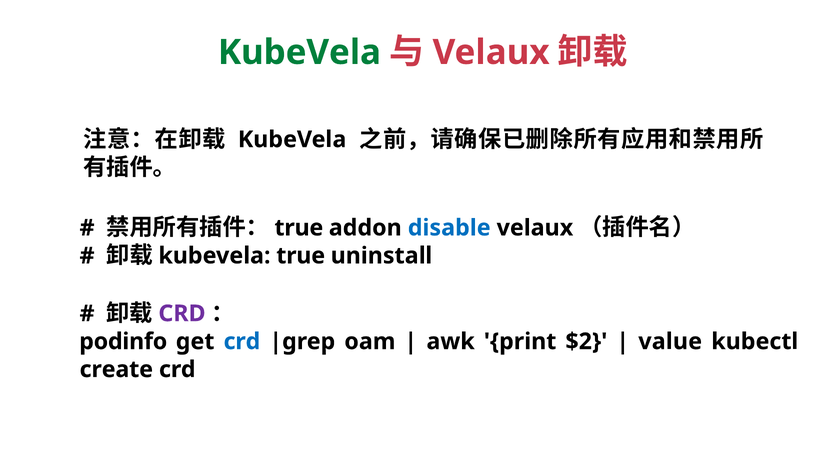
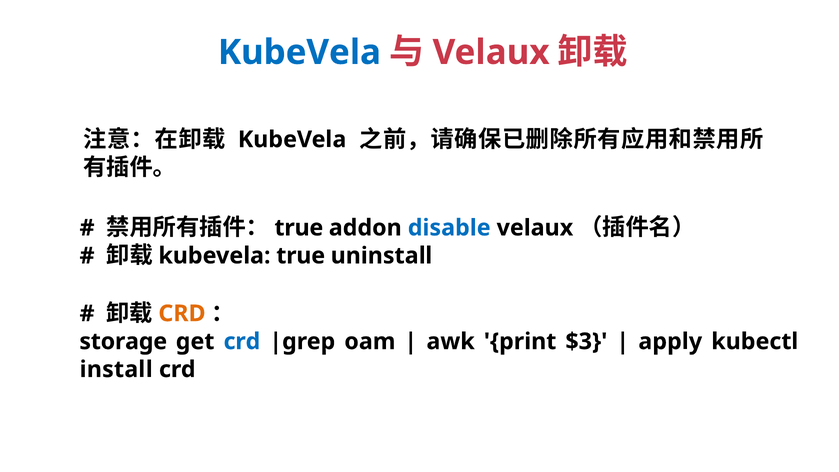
KubeVela at (299, 52) colour: green -> blue
CRD at (182, 313) colour: purple -> orange
podinfo: podinfo -> storage
$2: $2 -> $3
value: value -> apply
create: create -> install
